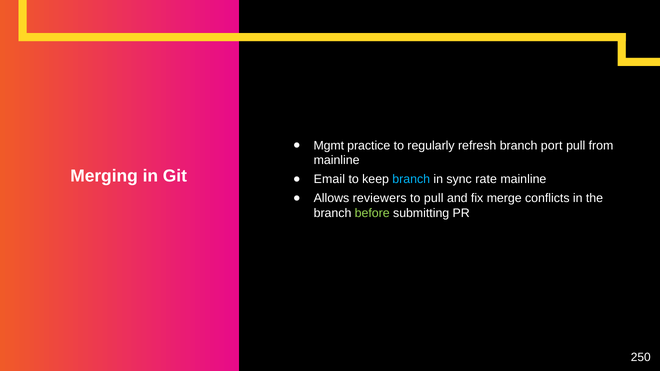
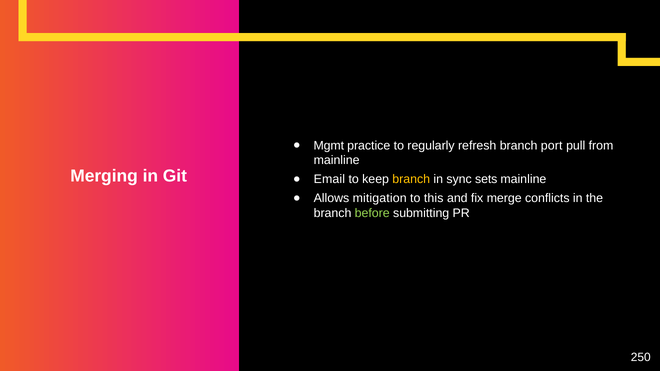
branch at (411, 179) colour: light blue -> yellow
rate: rate -> sets
reviewers: reviewers -> mitigation
to pull: pull -> this
